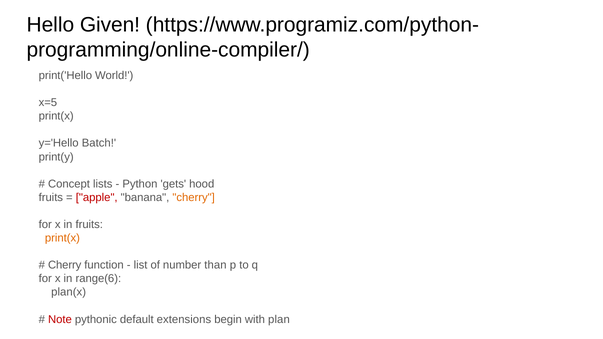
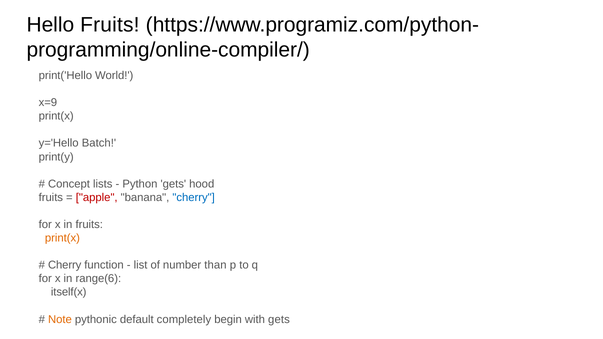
Hello Given: Given -> Fruits
x=5: x=5 -> x=9
cherry at (194, 198) colour: orange -> blue
plan(x: plan(x -> itself(x
Note colour: red -> orange
extensions: extensions -> completely
with plan: plan -> gets
